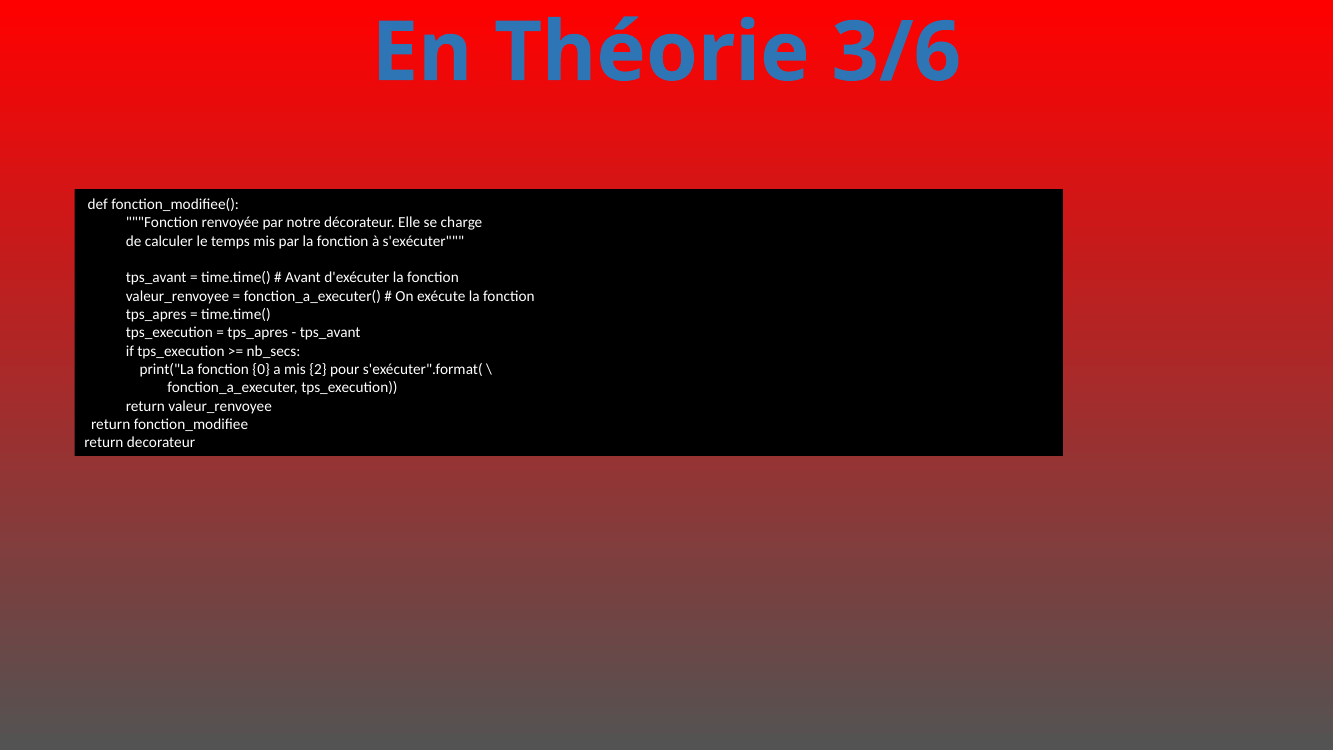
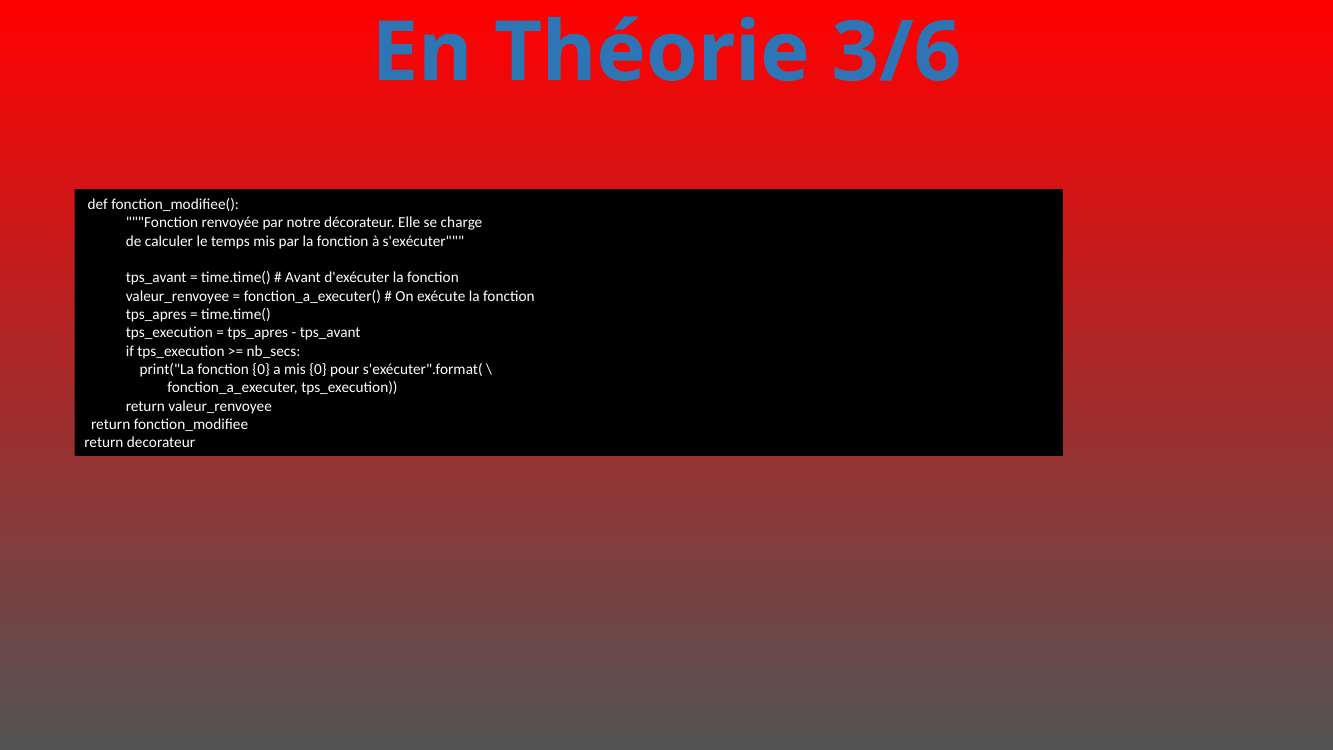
mis 2: 2 -> 0
